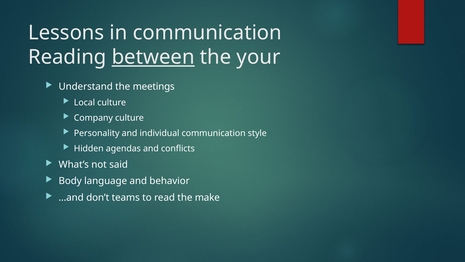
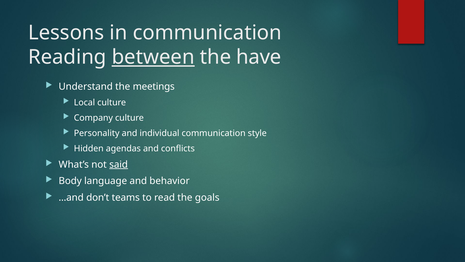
your: your -> have
said underline: none -> present
make: make -> goals
